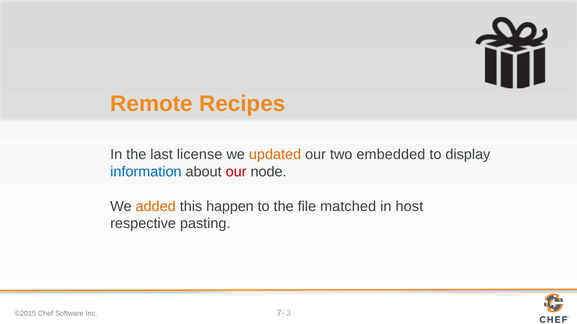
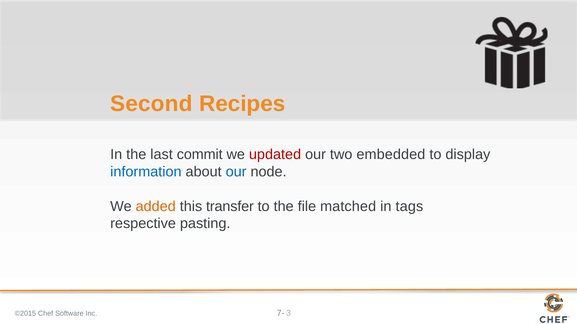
Remote: Remote -> Second
license: license -> commit
updated colour: orange -> red
our at (236, 172) colour: red -> blue
happen: happen -> transfer
host: host -> tags
